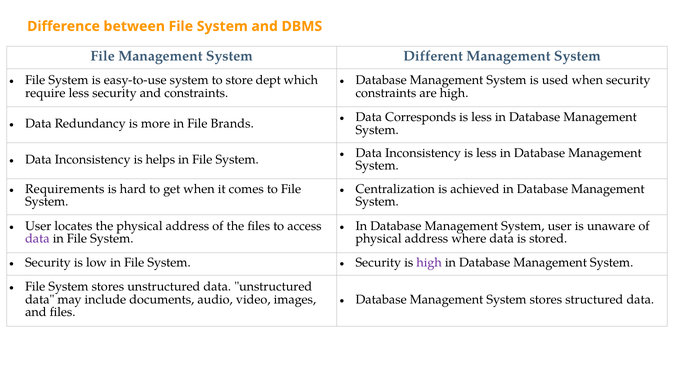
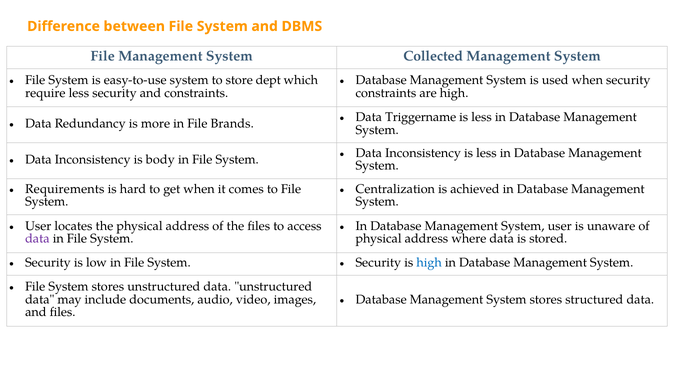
Different: Different -> Collected
Corresponds: Corresponds -> Triggername
helps: helps -> body
high at (429, 263) colour: purple -> blue
